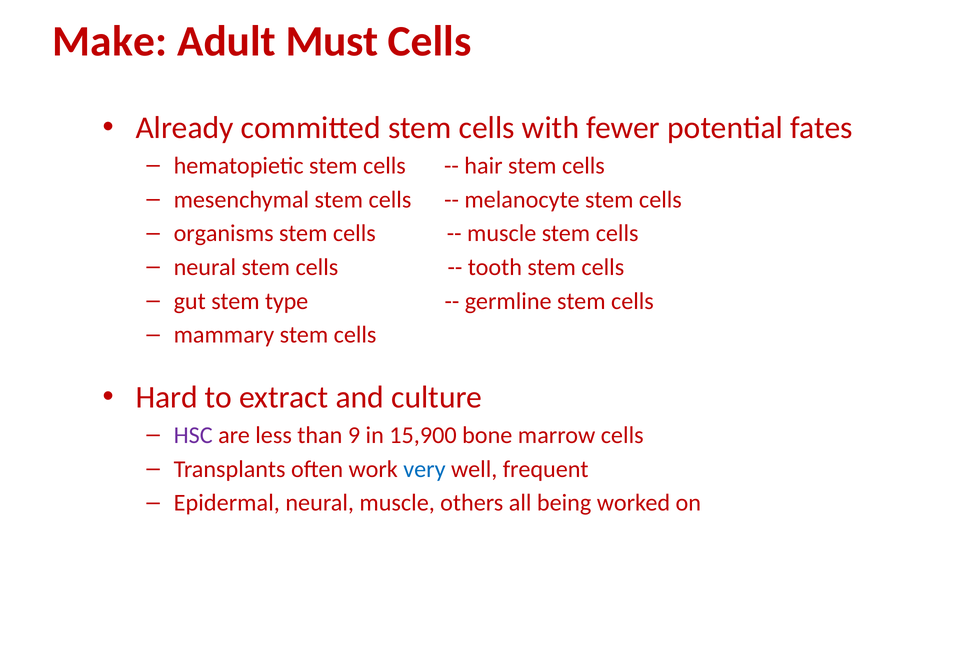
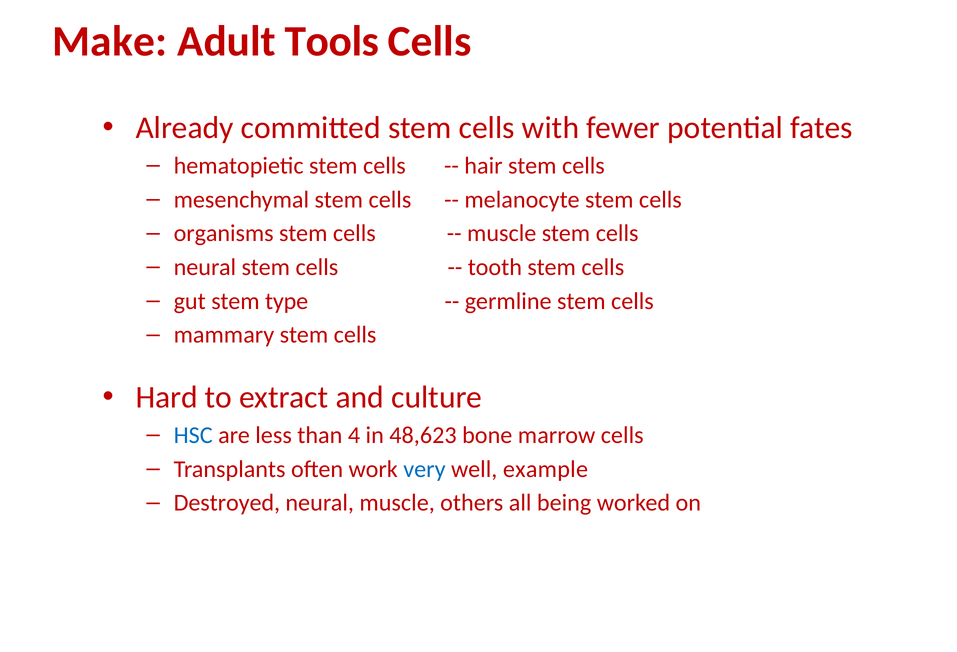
Must: Must -> Tools
HSC colour: purple -> blue
9: 9 -> 4
15,900: 15,900 -> 48,623
frequent: frequent -> example
Epidermal: Epidermal -> Destroyed
